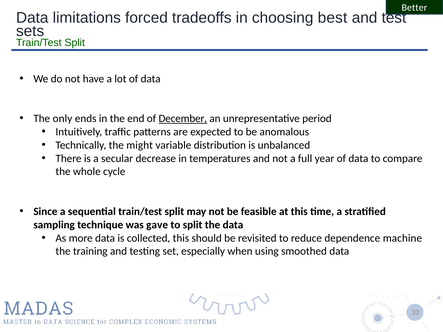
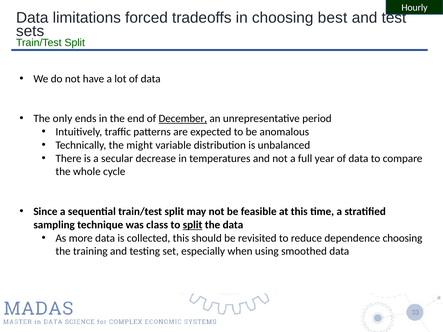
Better: Better -> Hourly
gave: gave -> class
split at (193, 225) underline: none -> present
dependence machine: machine -> choosing
